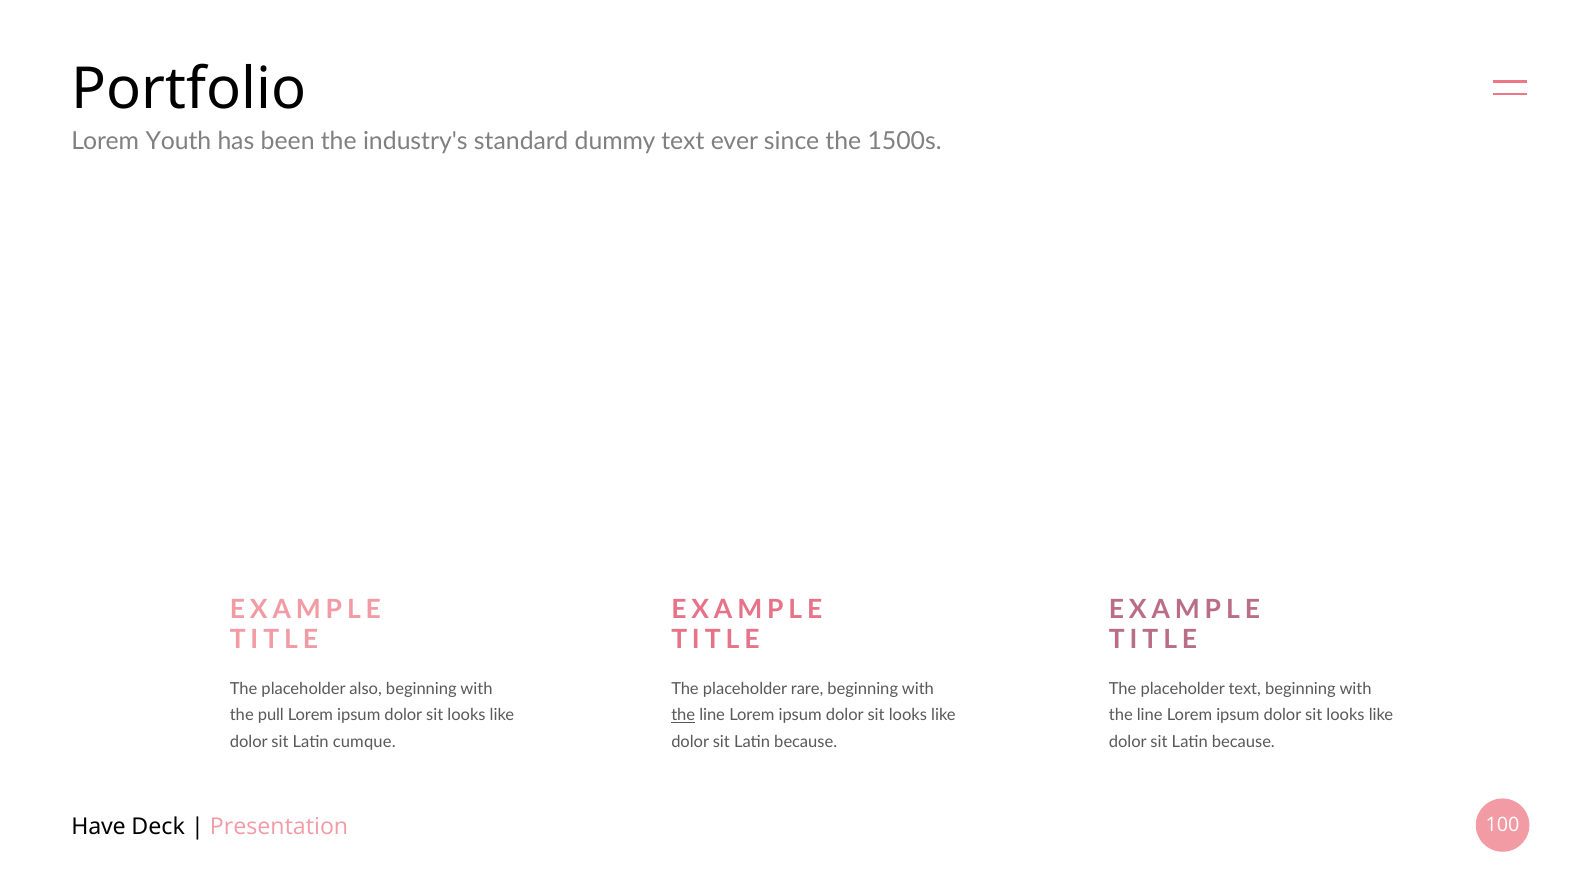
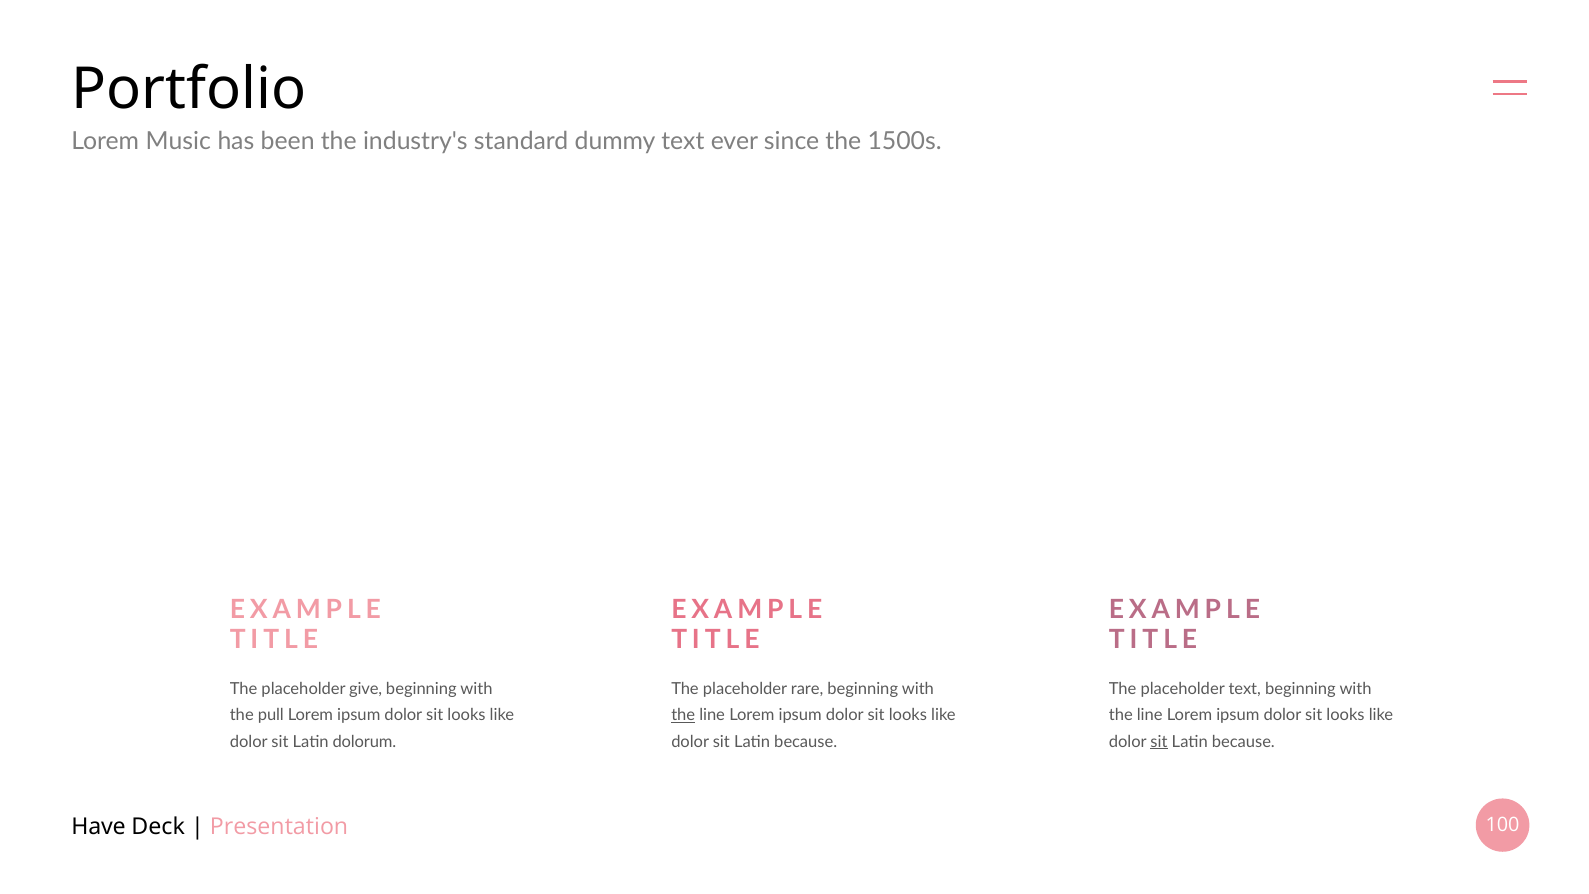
Youth: Youth -> Music
also: also -> give
cumque: cumque -> dolorum
sit at (1159, 741) underline: none -> present
